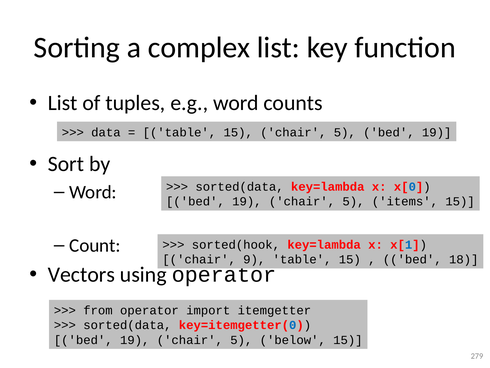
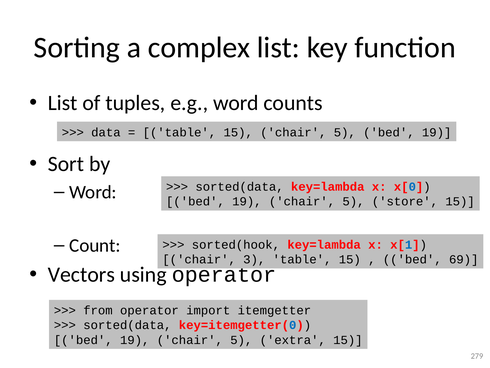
items: items -> store
9: 9 -> 3
18: 18 -> 69
below: below -> extra
